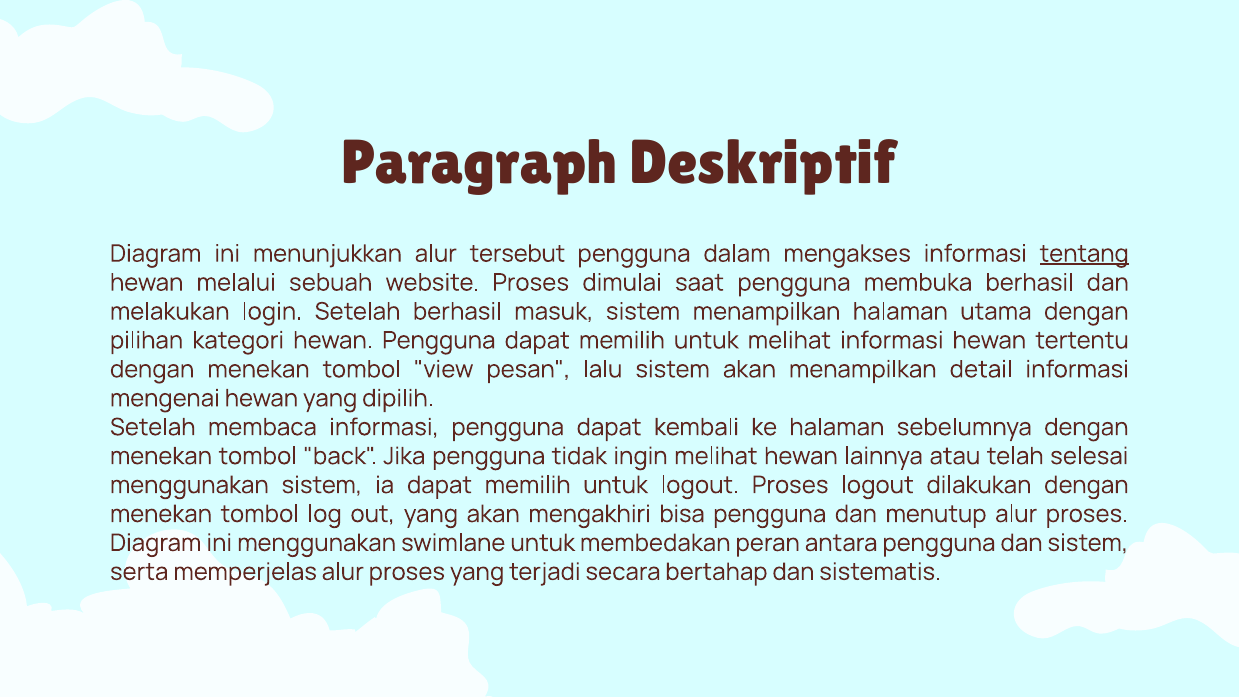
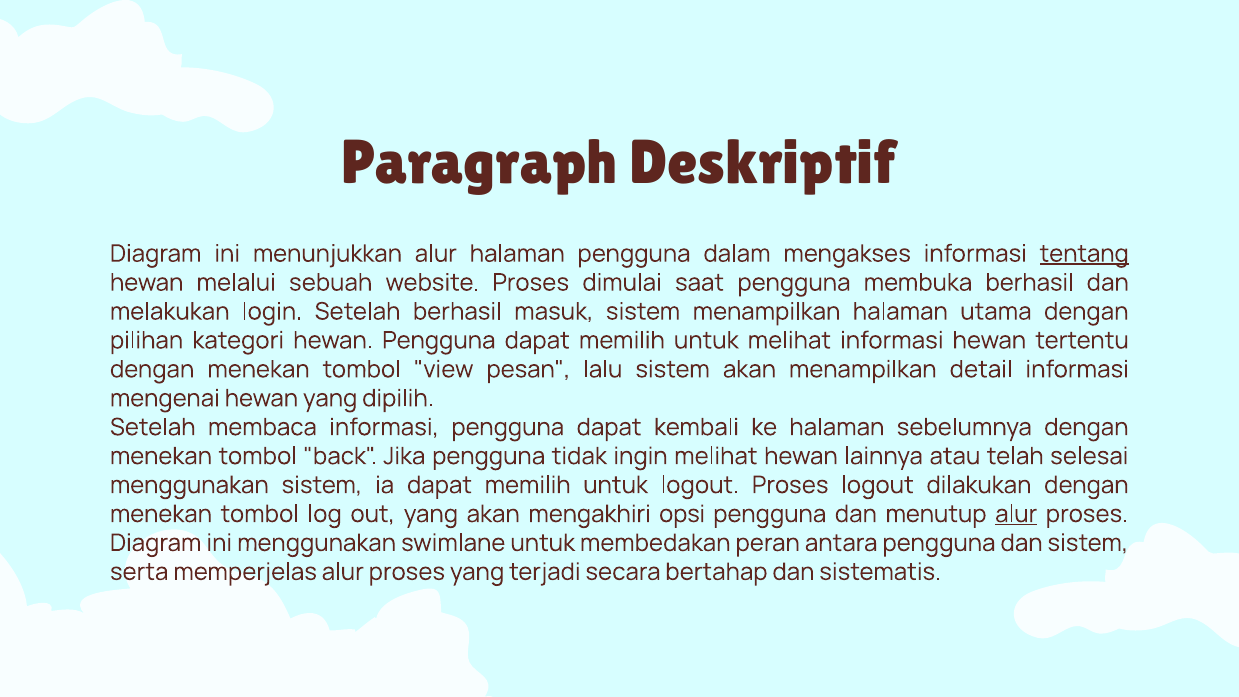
alur tersebut: tersebut -> halaman
bisa: bisa -> opsi
alur at (1016, 514) underline: none -> present
